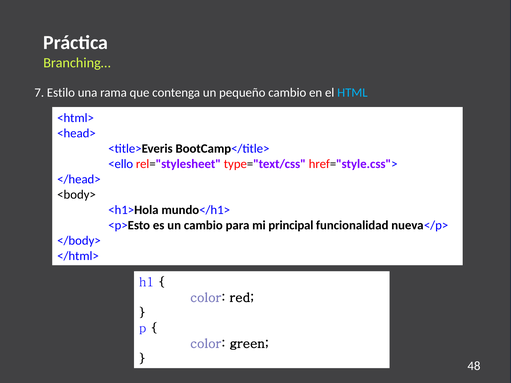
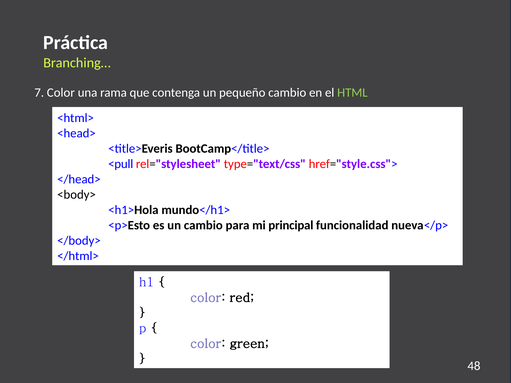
7 Estilo: Estilo -> Color
HTML colour: light blue -> light green
<ello: <ello -> <pull
